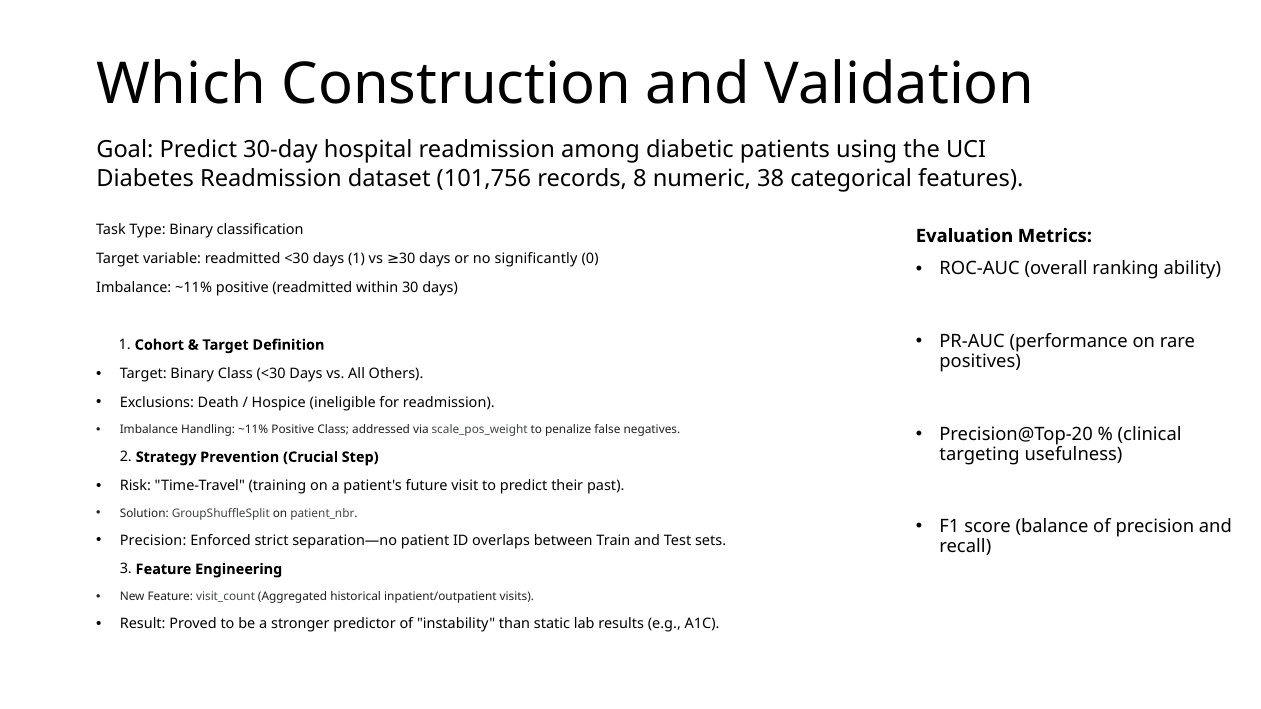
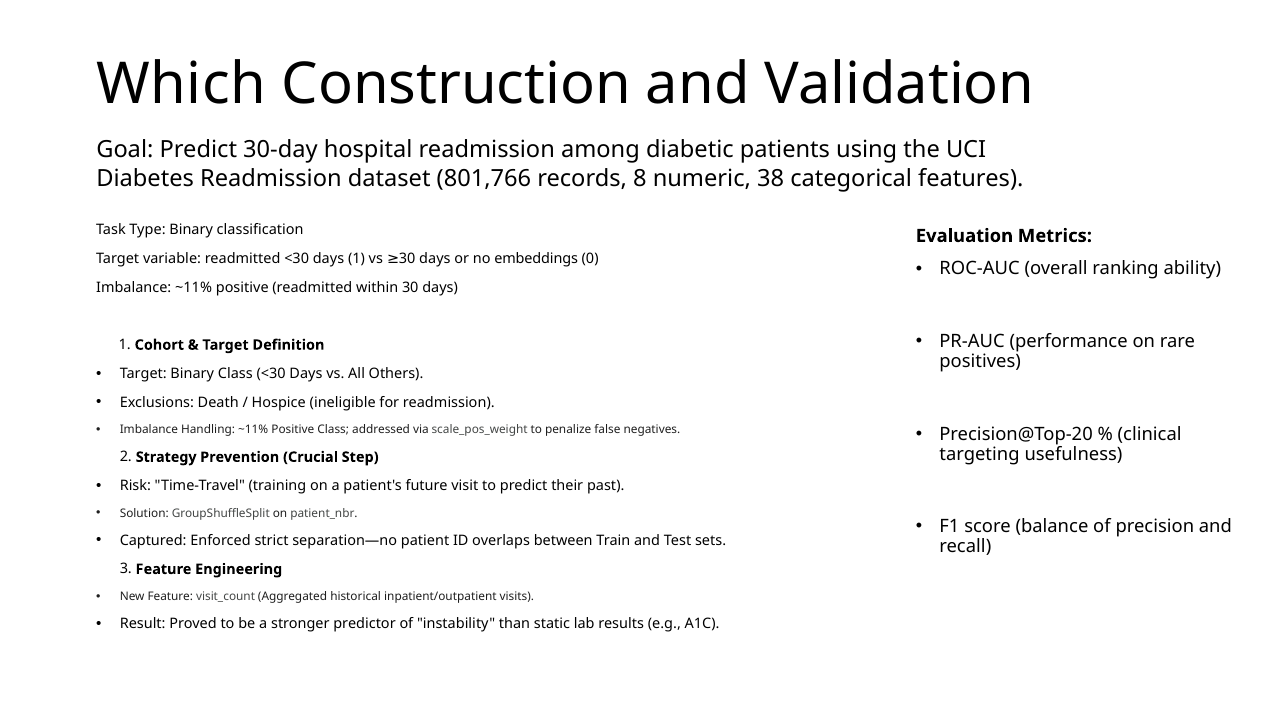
101,756: 101,756 -> 801,766
significantly: significantly -> embeddings
Precision at (153, 541): Precision -> Captured
